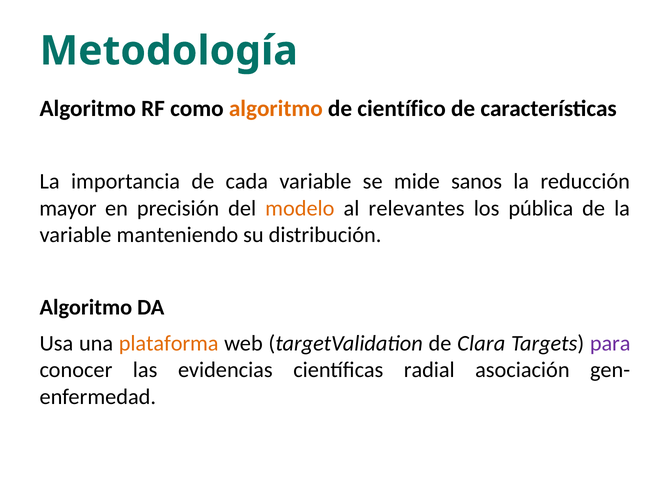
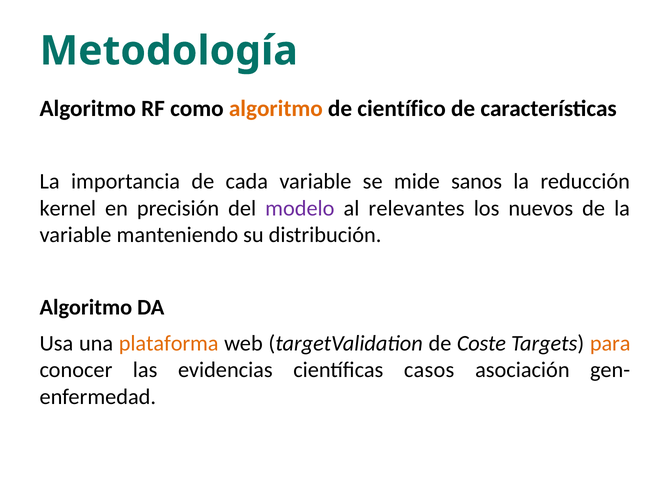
mayor: mayor -> kernel
modelo colour: orange -> purple
pública: pública -> nuevos
Clara: Clara -> Coste
para colour: purple -> orange
radial: radial -> casos
